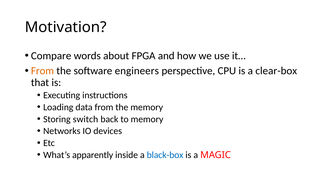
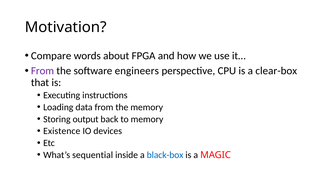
From at (42, 71) colour: orange -> purple
switch: switch -> output
Networks: Networks -> Existence
apparently: apparently -> sequential
